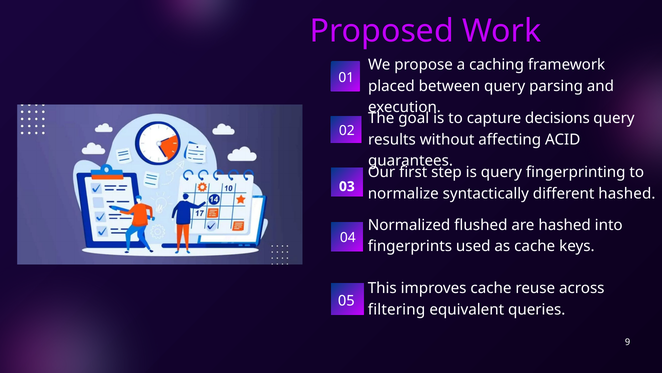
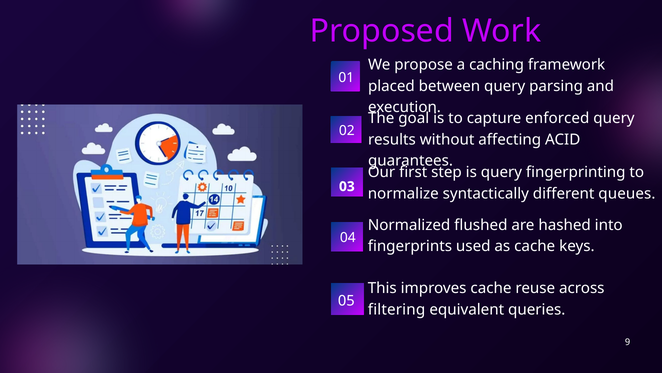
decisions: decisions -> enforced
different hashed: hashed -> queues
